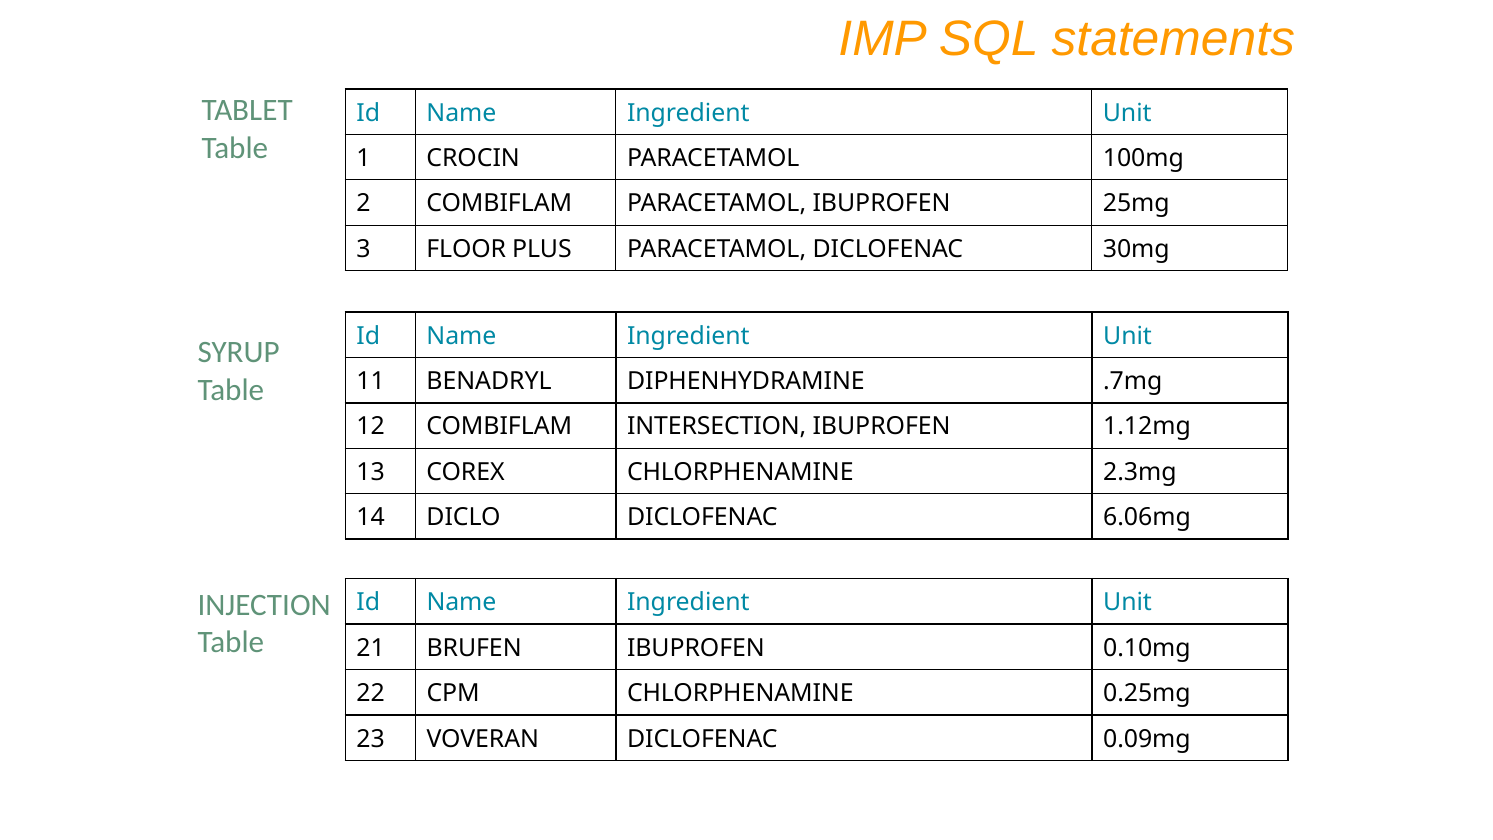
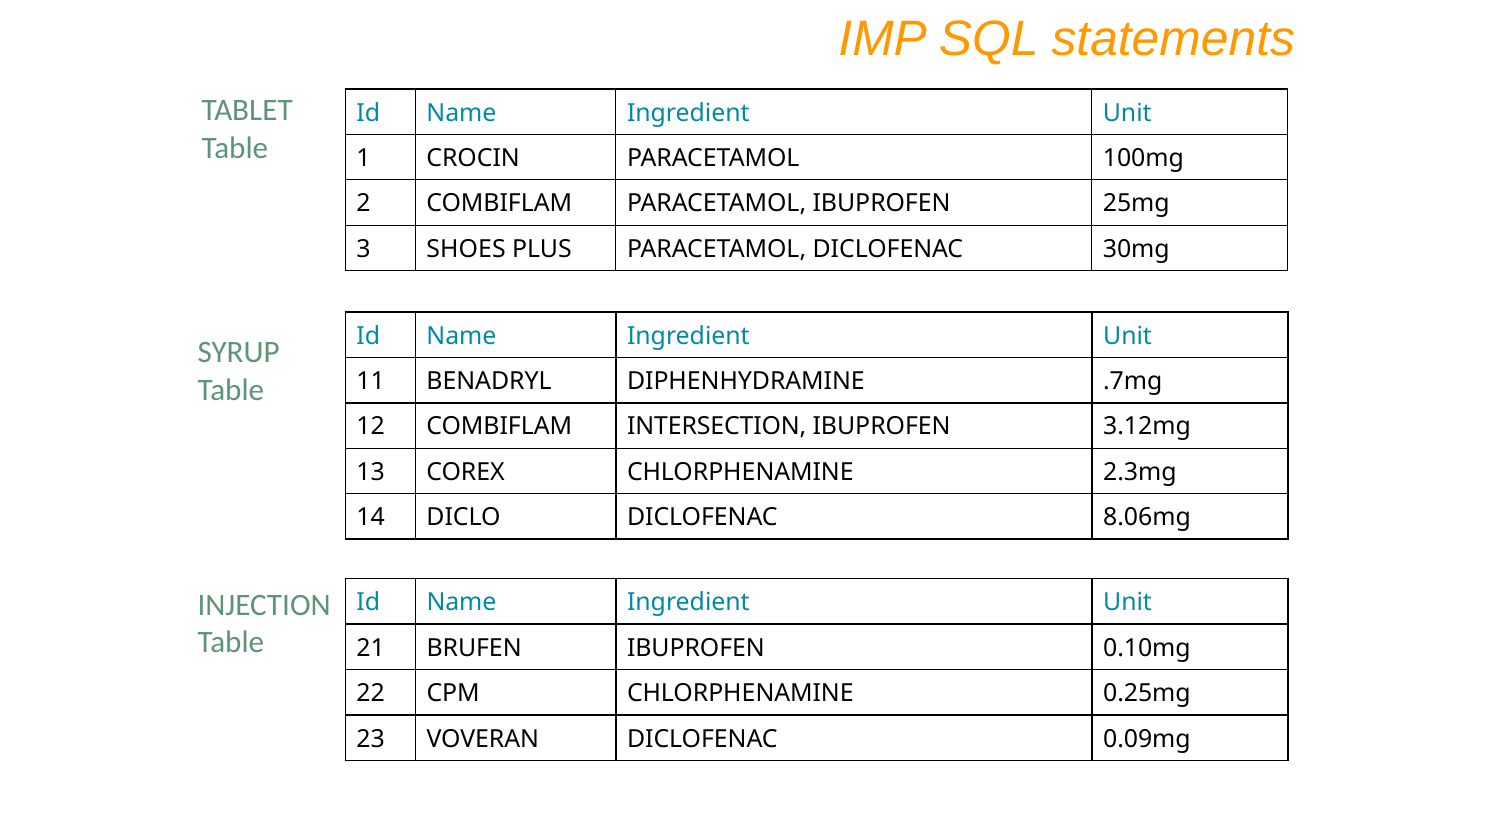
FLOOR: FLOOR -> SHOES
1.12mg: 1.12mg -> 3.12mg
6.06mg: 6.06mg -> 8.06mg
